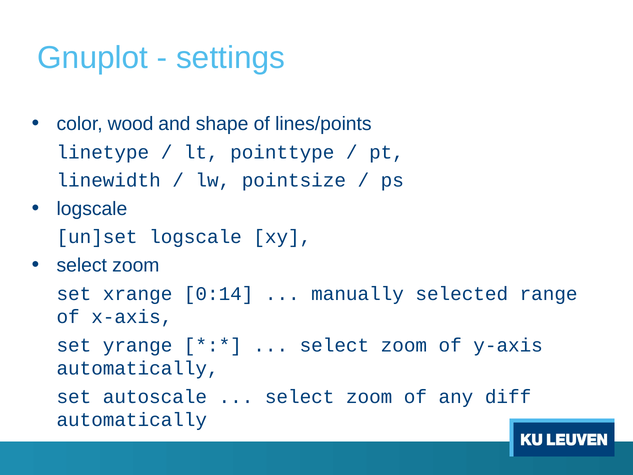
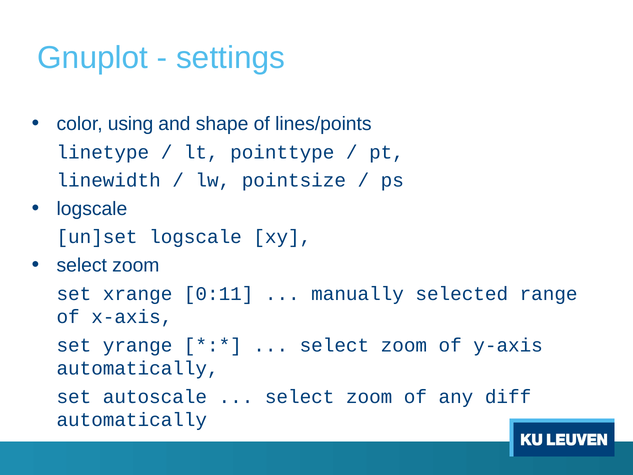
wood: wood -> using
0:14: 0:14 -> 0:11
